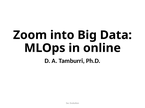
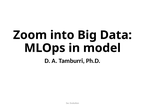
online: online -> model
